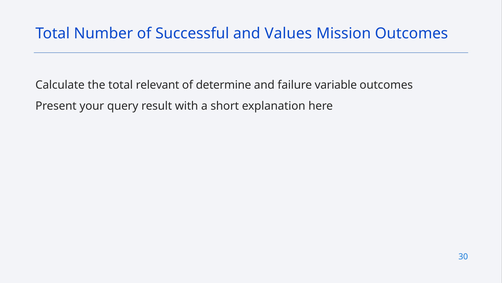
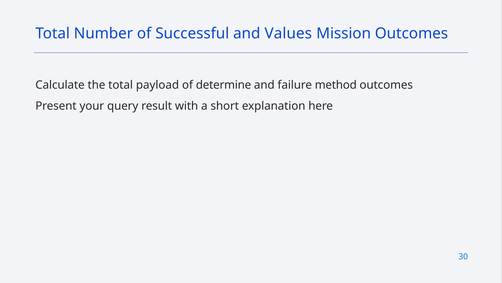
relevant: relevant -> payload
variable: variable -> method
